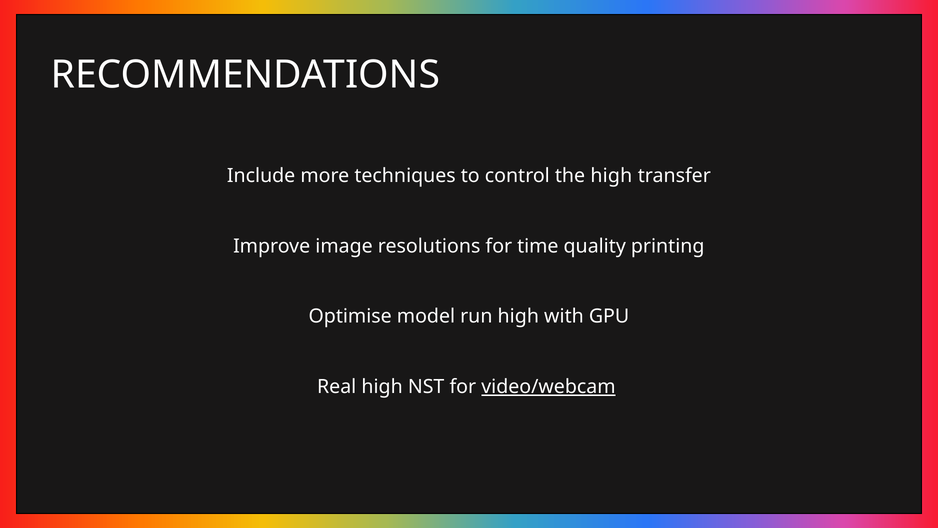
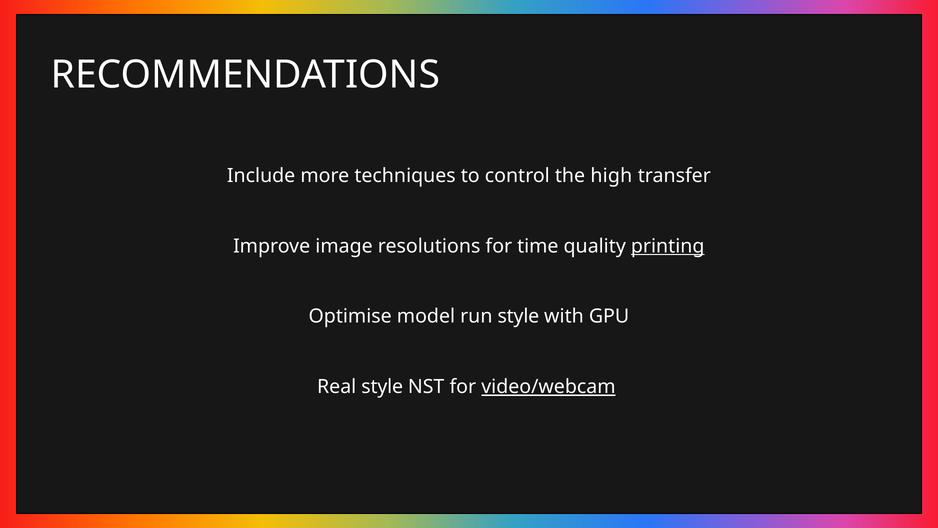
printing underline: none -> present
run high: high -> style
Real high: high -> style
